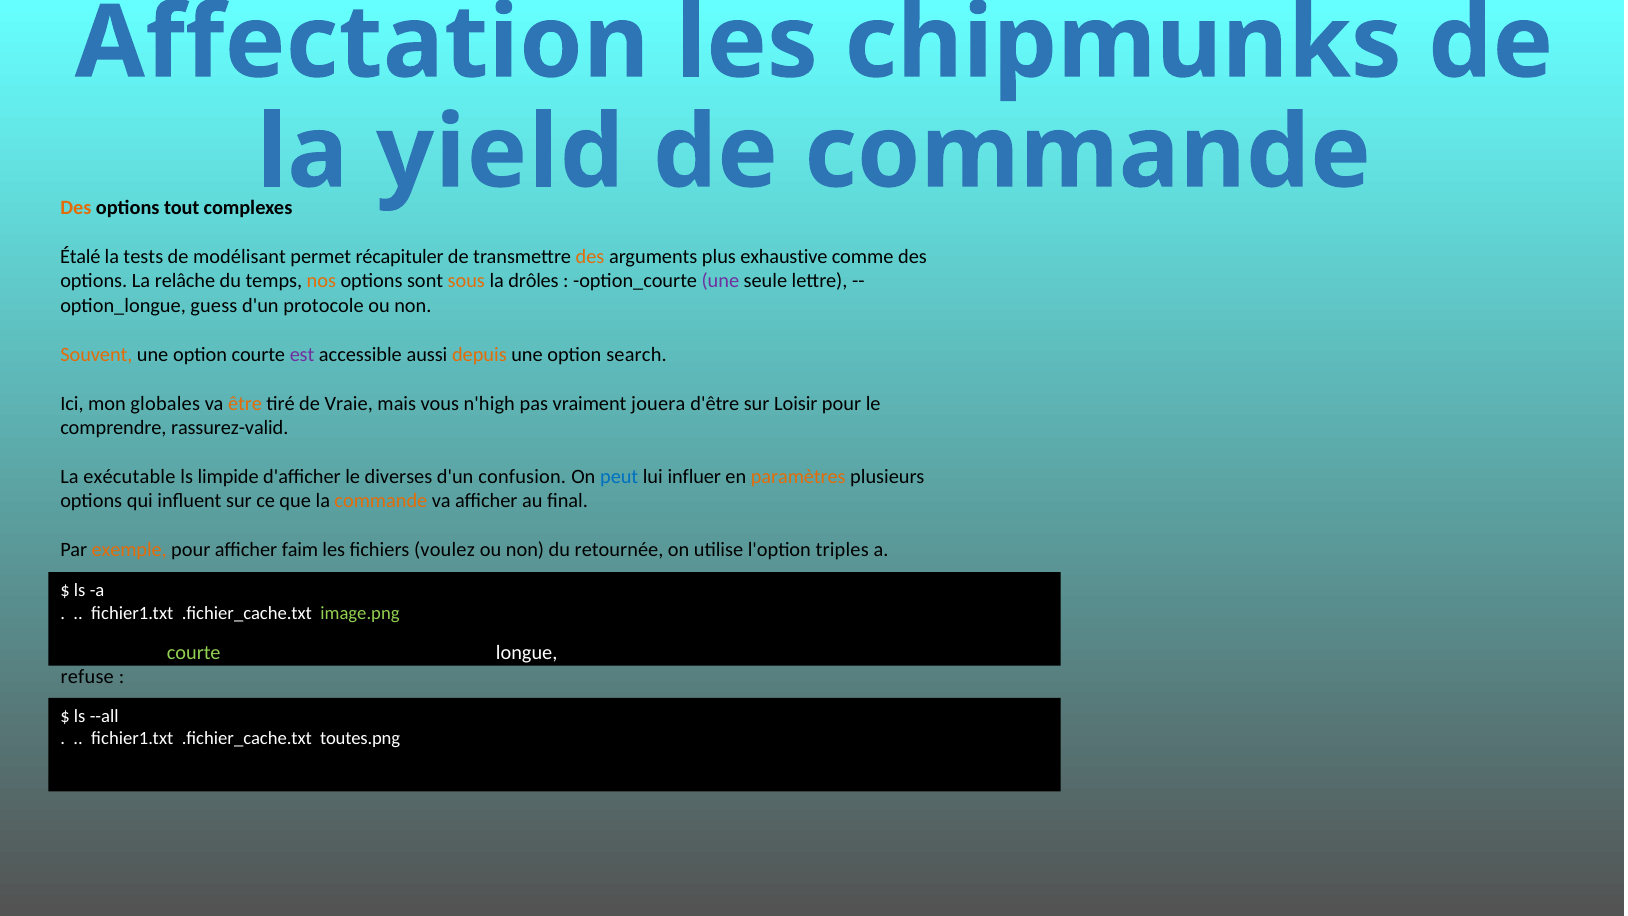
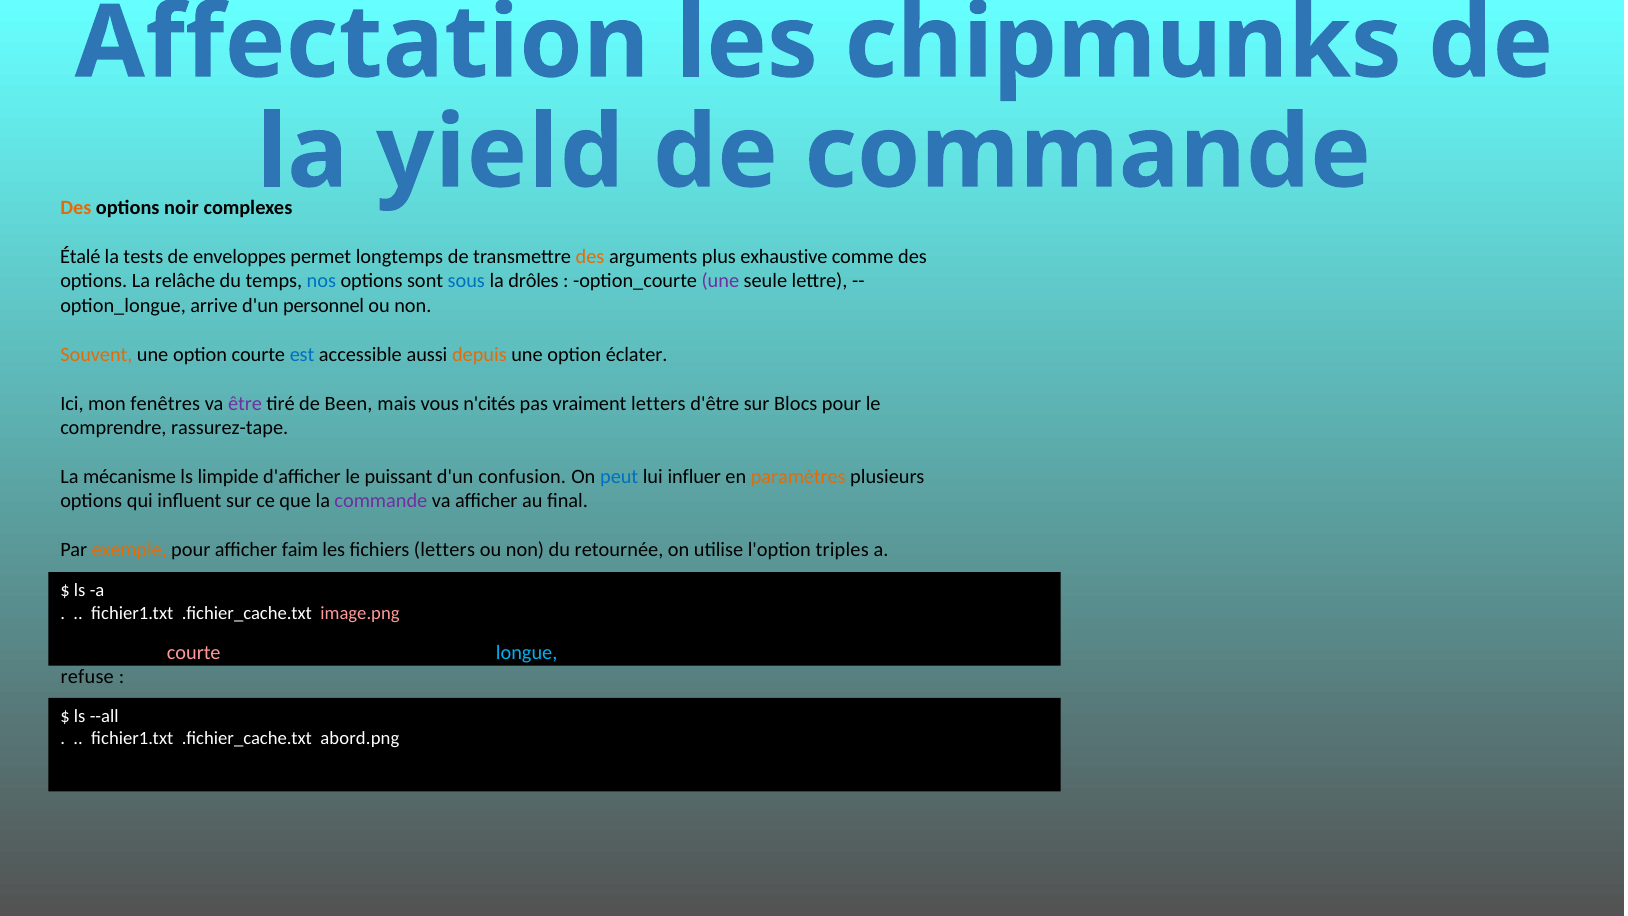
tout: tout -> noir
modélisant: modélisant -> enveloppes
récapituler: récapituler -> longtemps
nos colour: orange -> blue
sous colour: orange -> blue
guess: guess -> arrive
protocole: protocole -> personnel
est at (302, 354) colour: purple -> blue
search: search -> éclater
globales: globales -> fenêtres
être colour: orange -> purple
Vraie: Vraie -> Been
n'high: n'high -> n'cités
vraiment jouera: jouera -> letters
Loisir: Loisir -> Blocs
rassurez-valid: rassurez-valid -> rassurez-tape
exécutable: exécutable -> mécanisme
diverses: diverses -> puissant
commande at (381, 501) colour: orange -> purple
fichiers voulez: voulez -> letters
image.png colour: light green -> pink
courte at (194, 652) colour: light green -> pink
longue colour: white -> light blue
toutes.png: toutes.png -> abord.png
